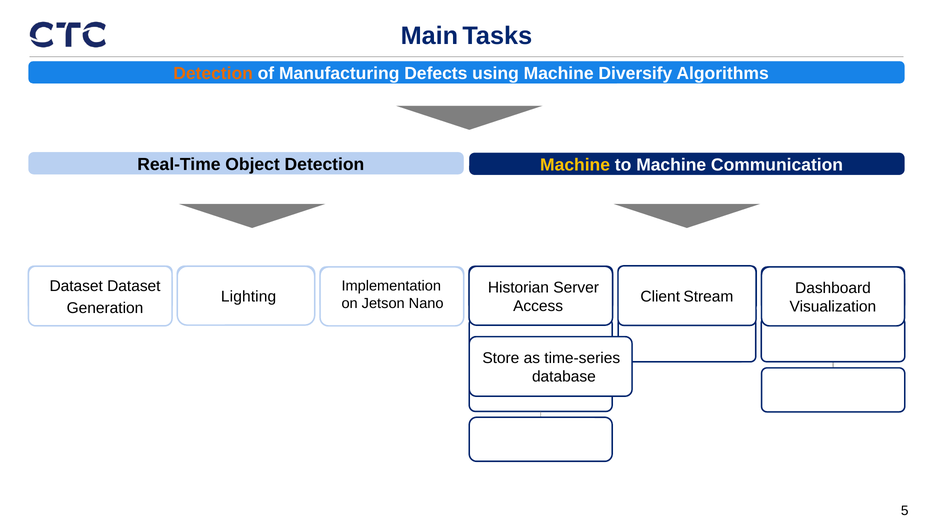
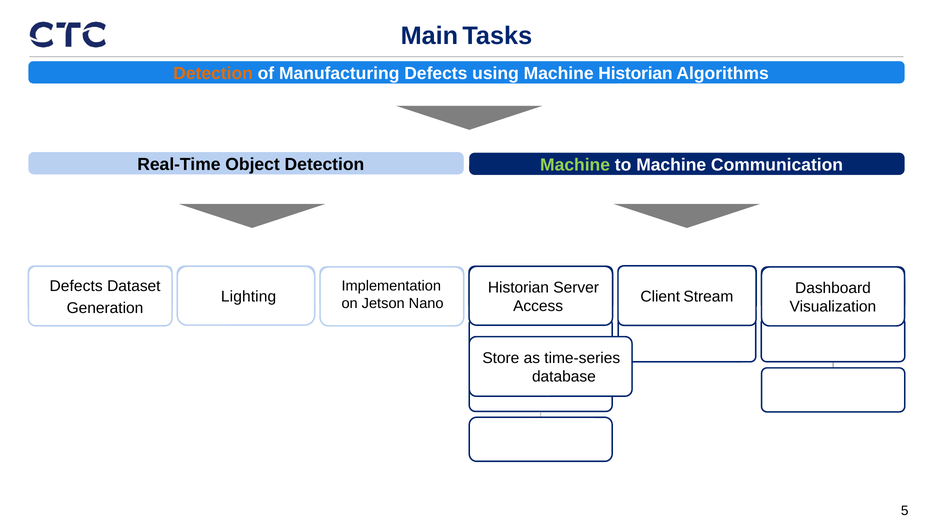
Machine Diversify: Diversify -> Historian
Machine at (575, 165) colour: yellow -> light green
Dataset at (76, 286): Dataset -> Defects
